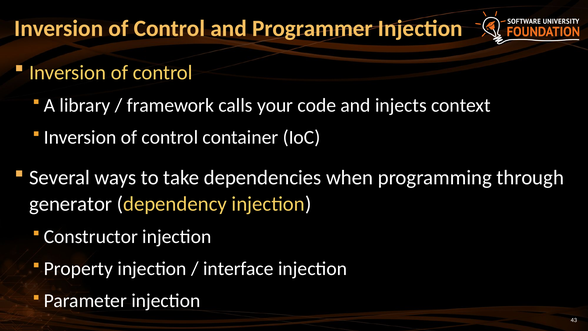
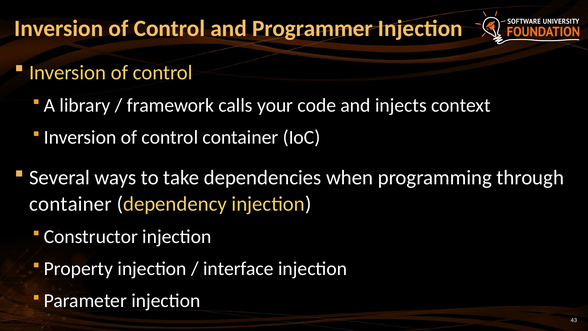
generator at (71, 204): generator -> container
